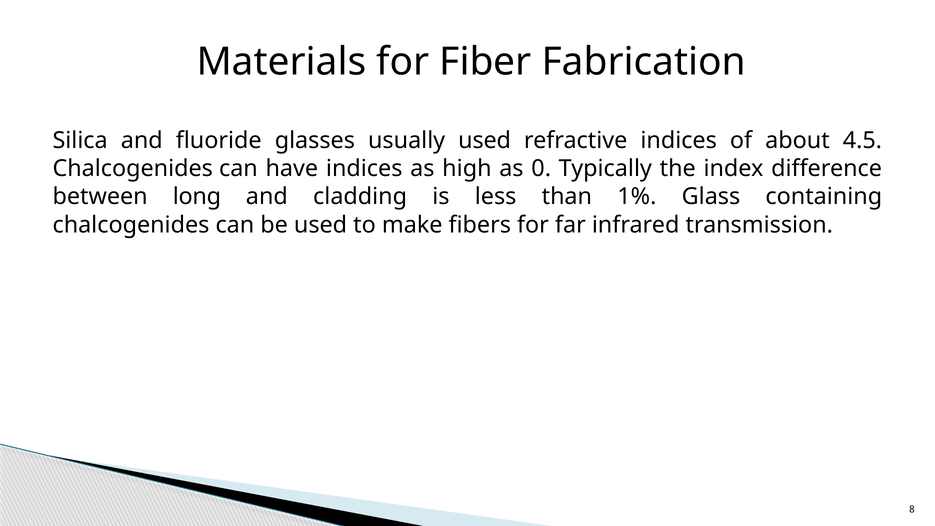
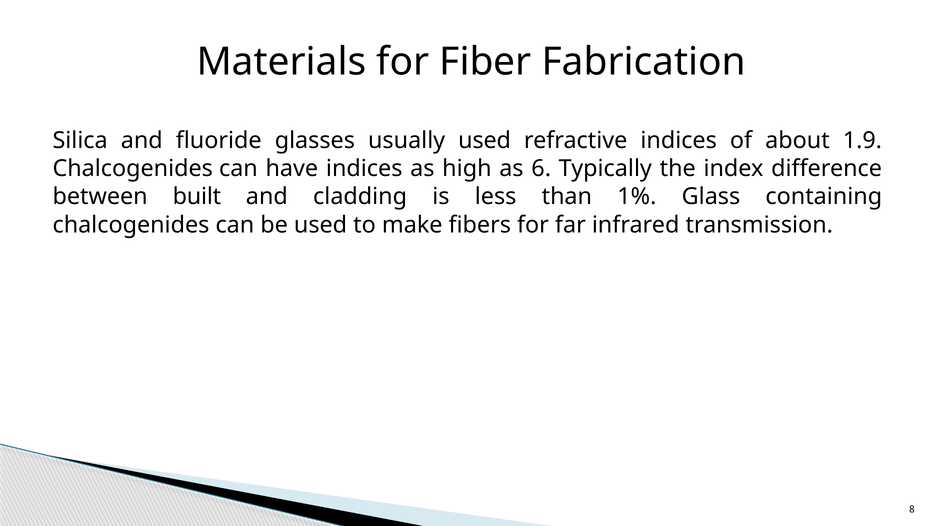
4.5: 4.5 -> 1.9
0: 0 -> 6
long: long -> built
